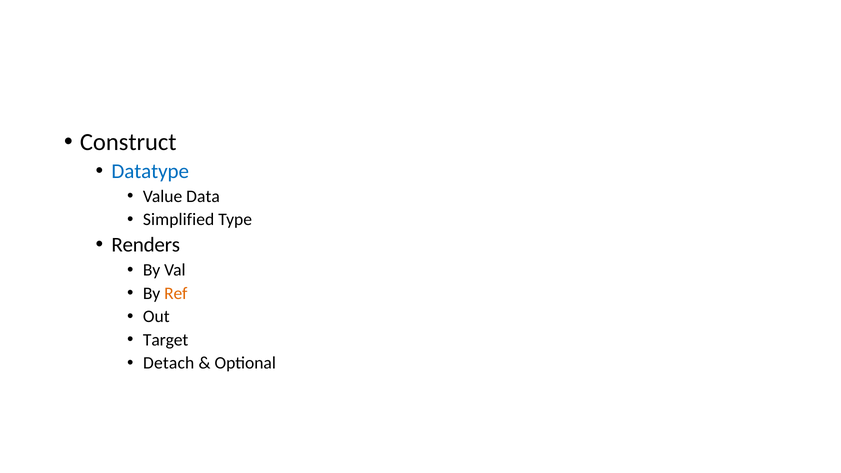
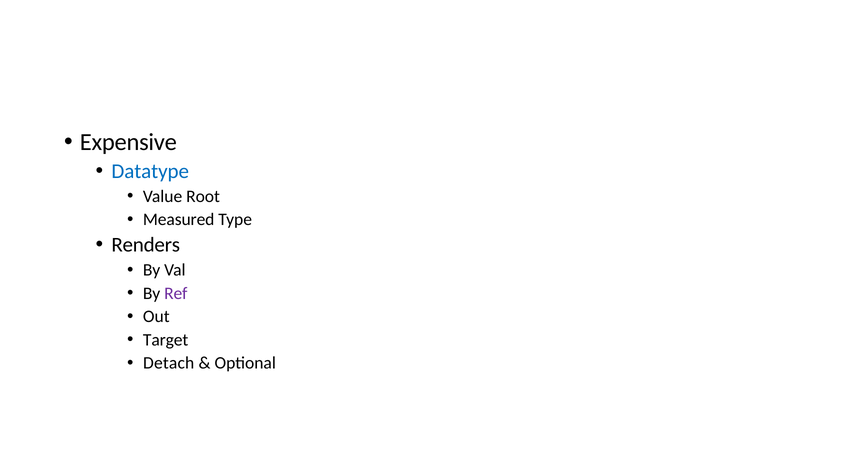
Construct: Construct -> Expensive
Data: Data -> Root
Simplified: Simplified -> Measured
Ref colour: orange -> purple
